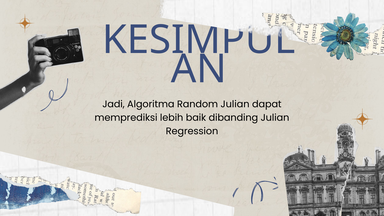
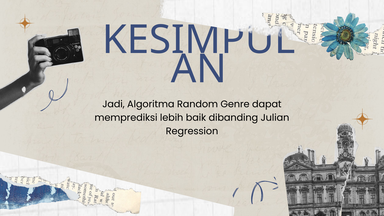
Random Julian: Julian -> Genre
